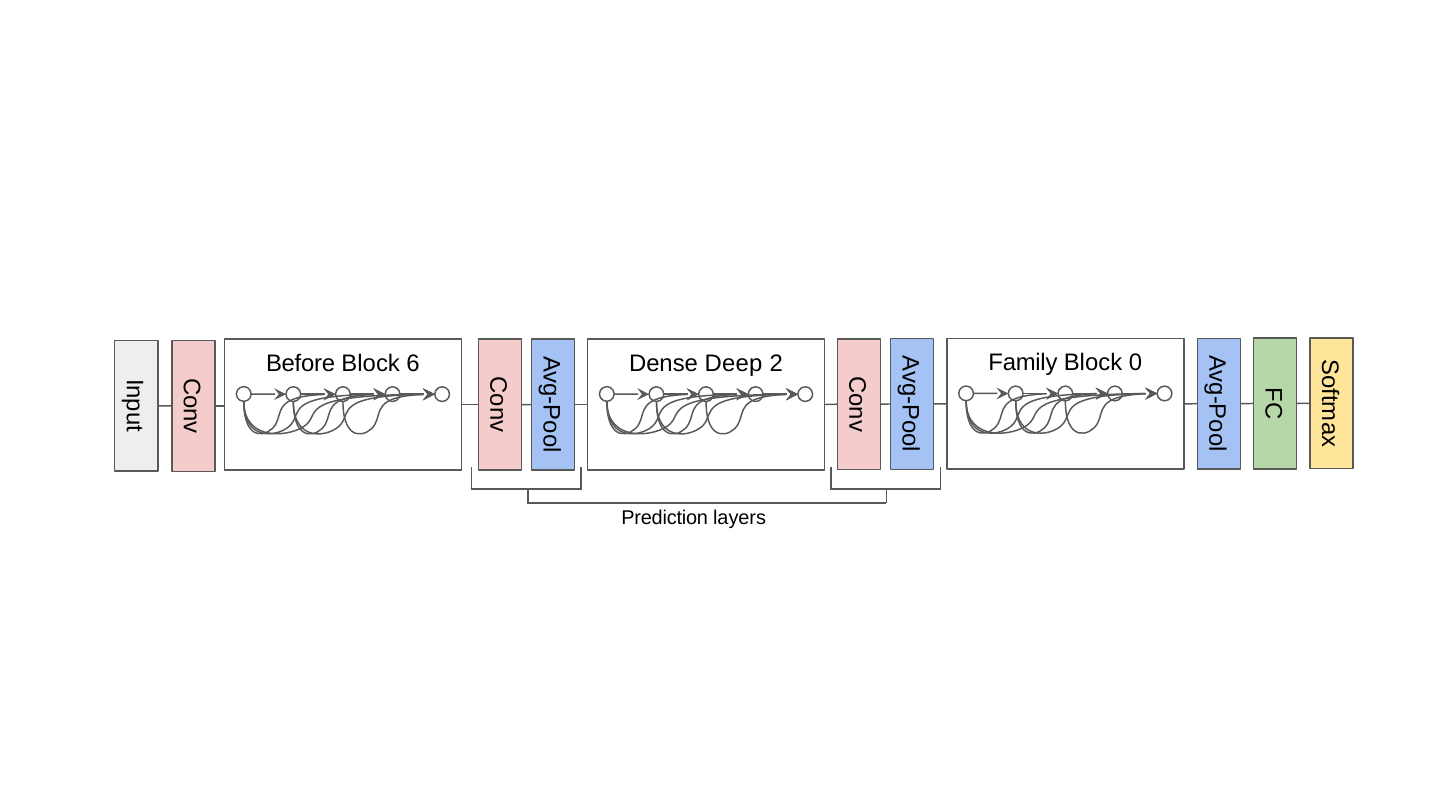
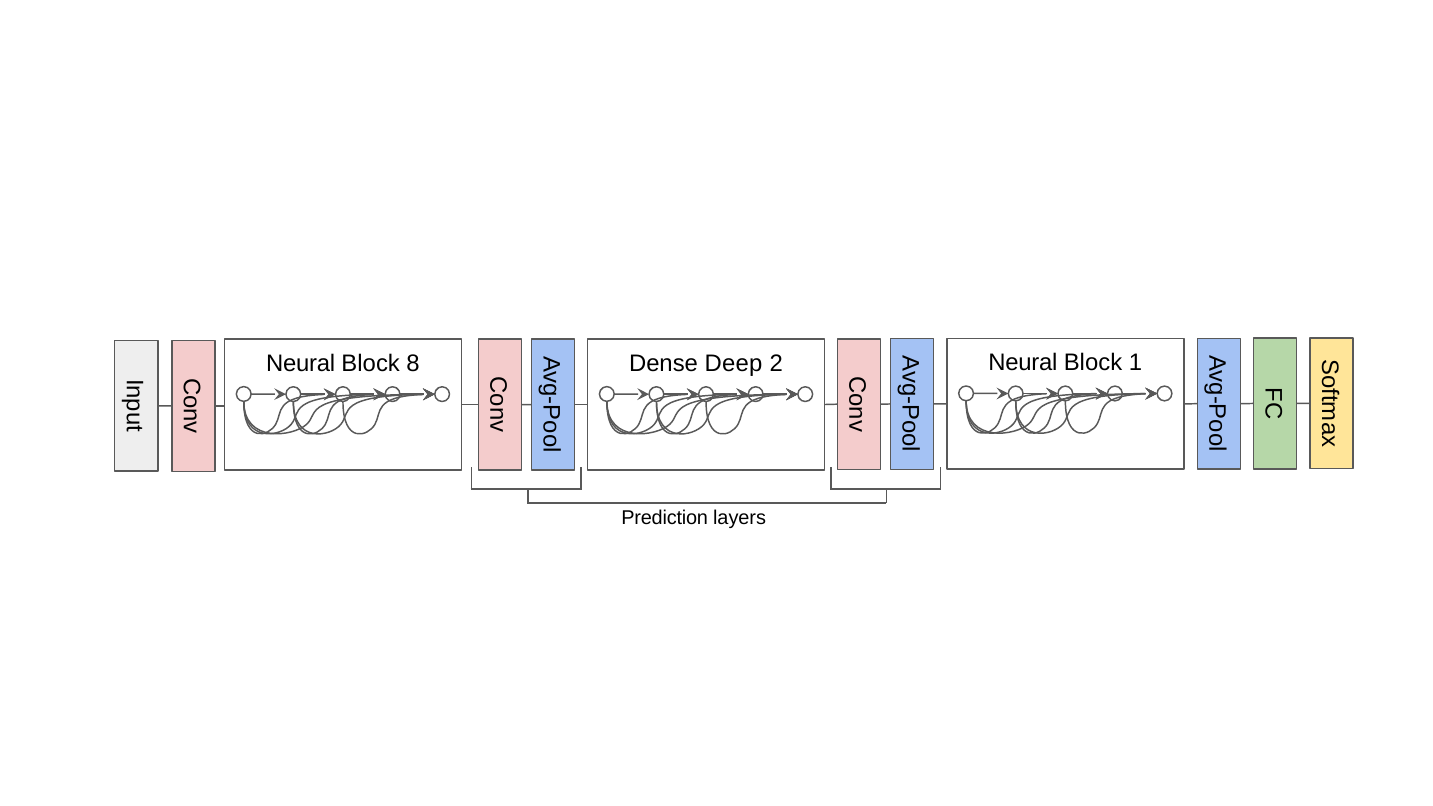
Before at (301, 363): Before -> Neural
6: 6 -> 8
2 Family: Family -> Neural
0: 0 -> 1
